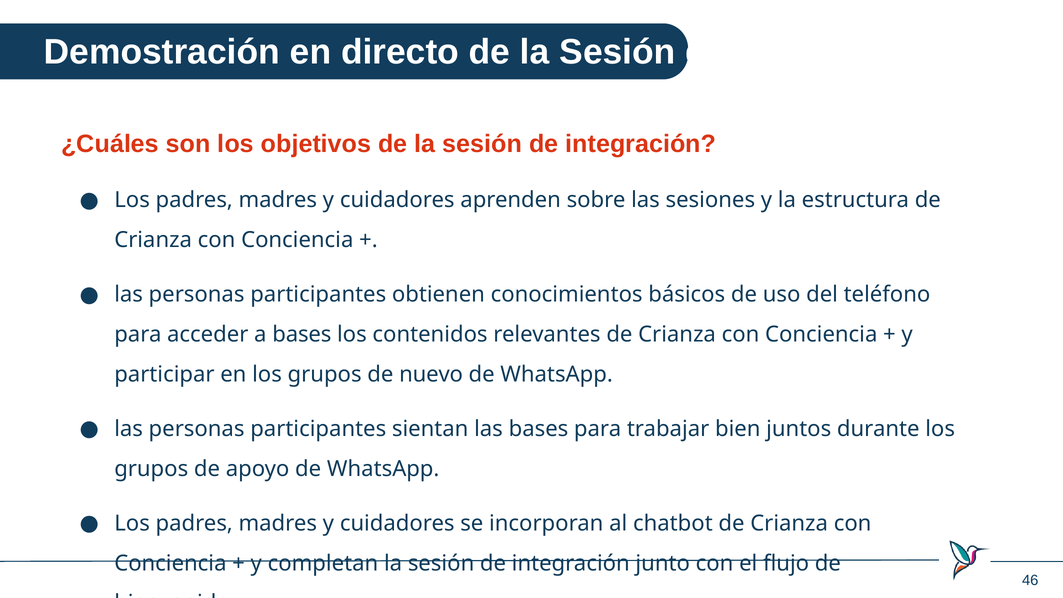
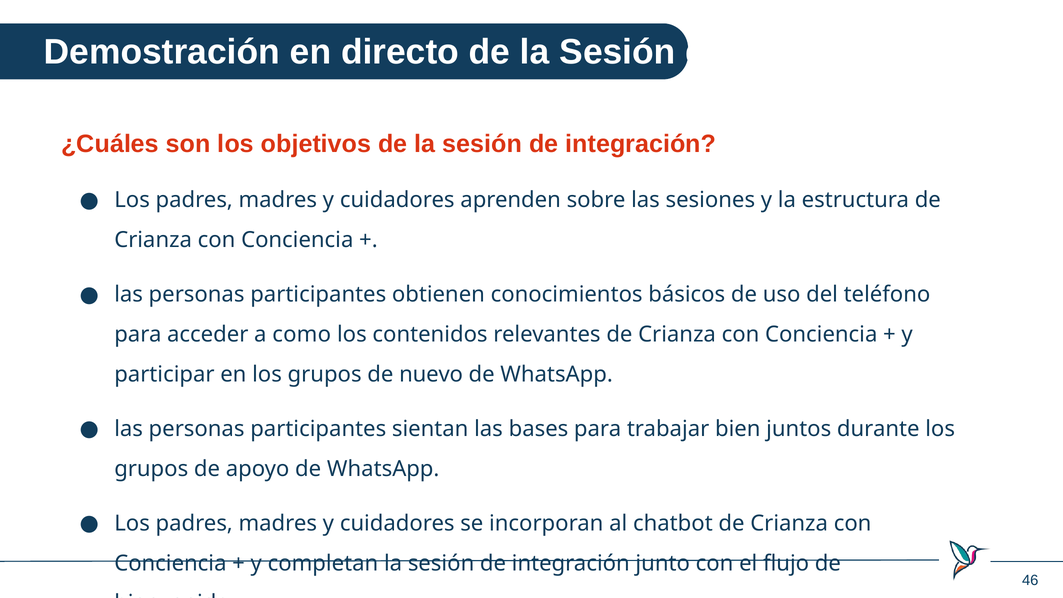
a bases: bases -> como
